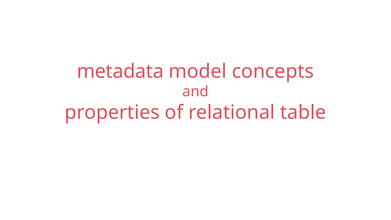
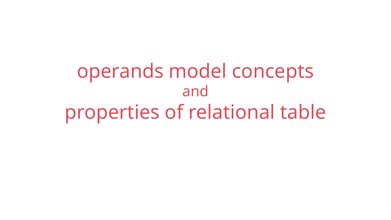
metadata: metadata -> operands
